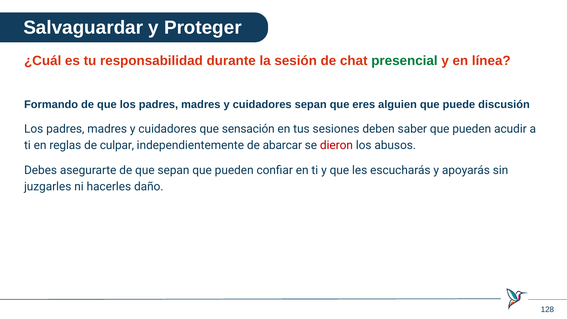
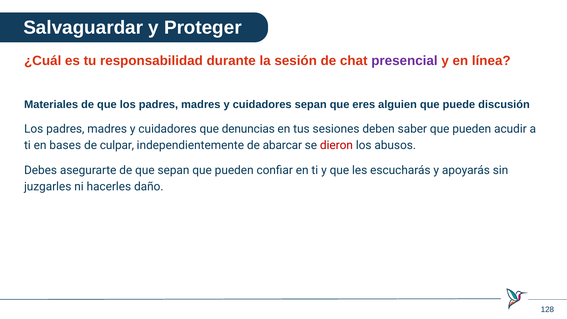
presencial colour: green -> purple
Formando: Formando -> Materiales
sensación: sensación -> denuncias
reglas: reglas -> bases
